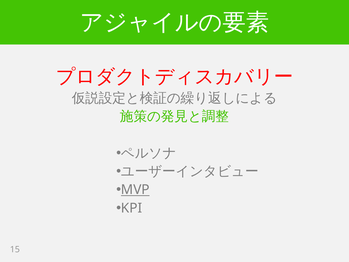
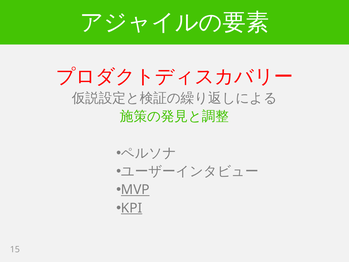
KPI underline: none -> present
